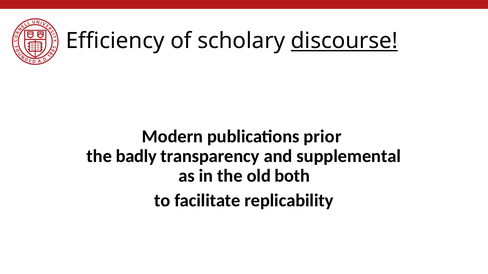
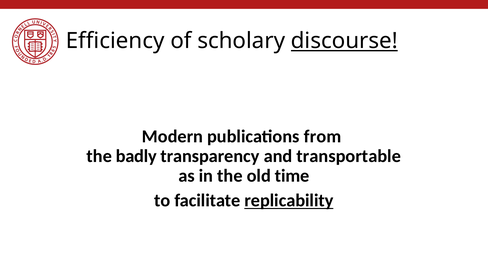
prior: prior -> from
supplemental: supplemental -> transportable
both: both -> time
replicability underline: none -> present
